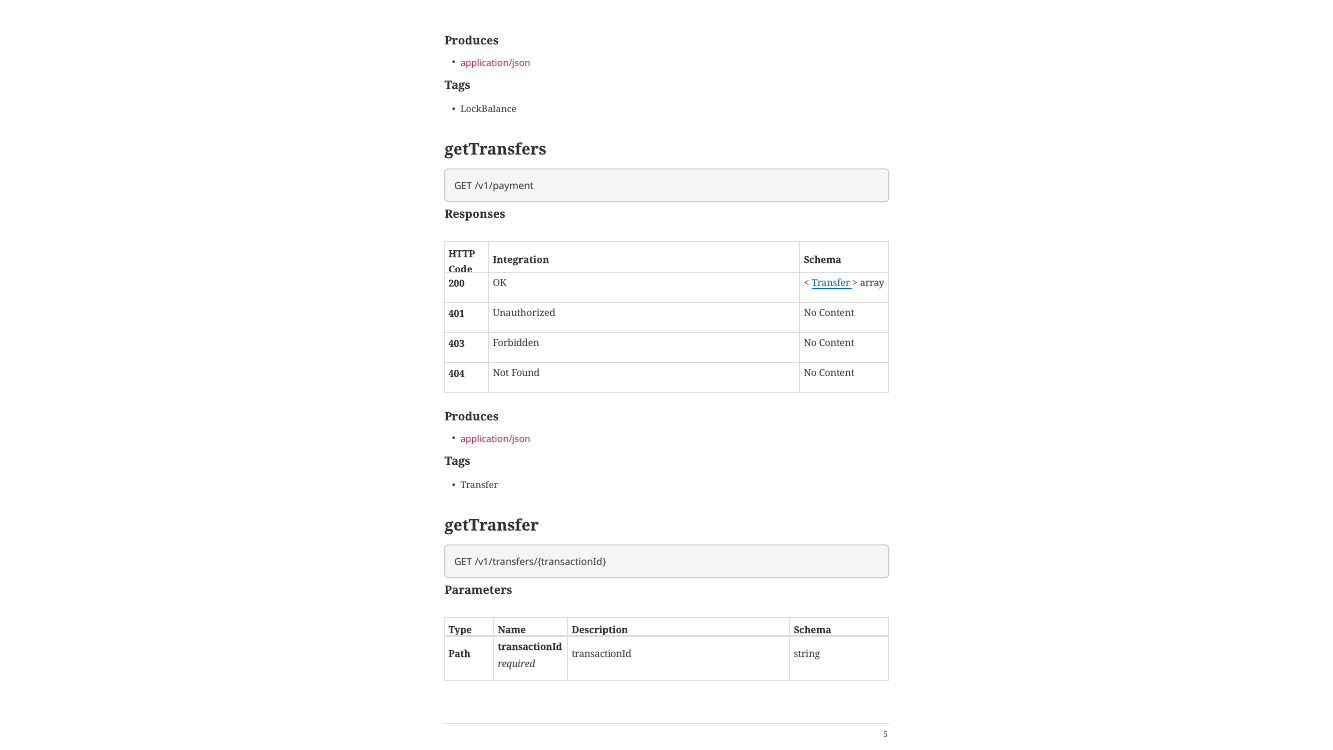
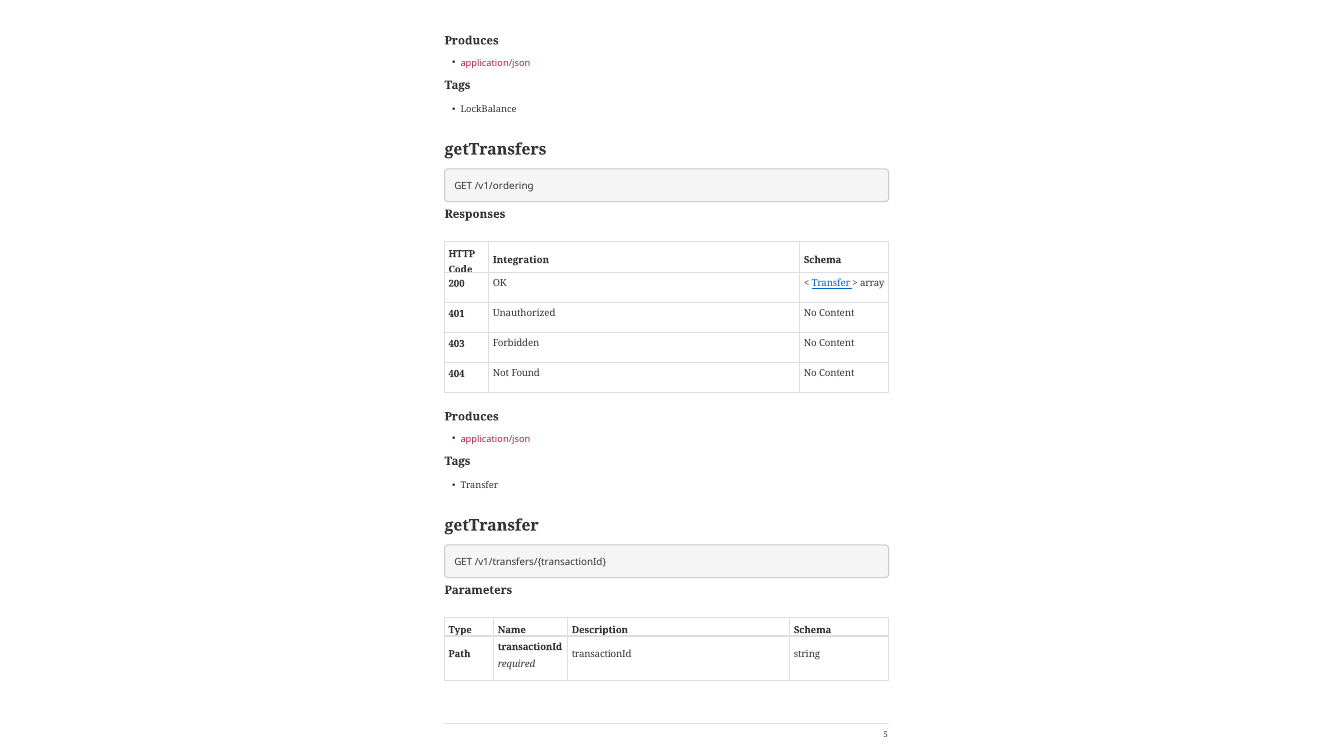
/v1/payment: /v1/payment -> /v1/ordering
